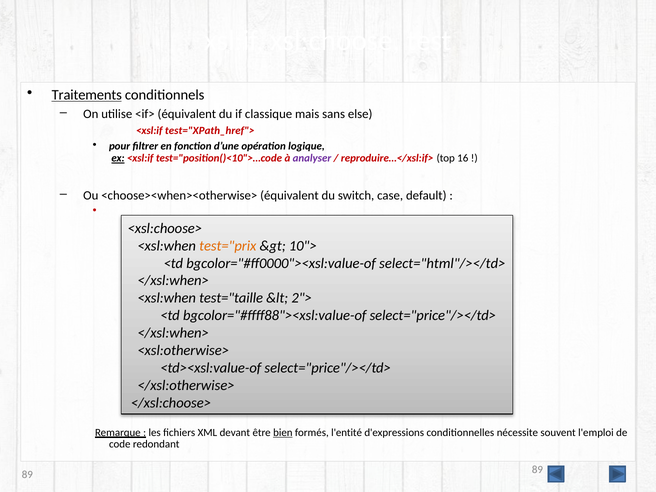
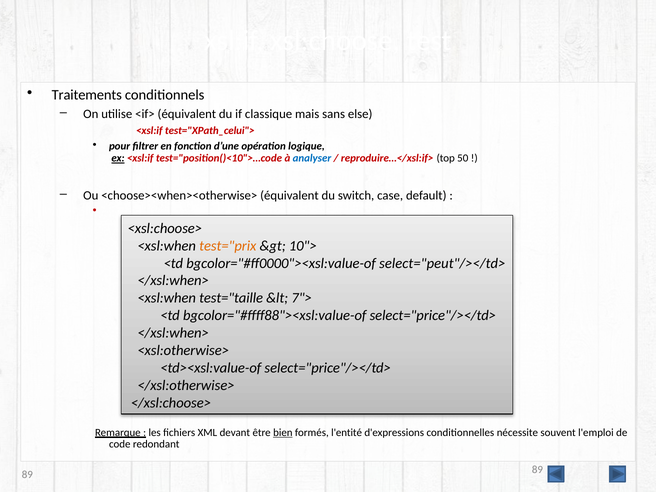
Traitements underline: present -> none
test="XPath_href">: test="XPath_href"> -> test="XPath_celui">
analyser colour: purple -> blue
16: 16 -> 50
select="html"/></td>: select="html"/></td> -> select="peut"/></td>
2">: 2"> -> 7">
